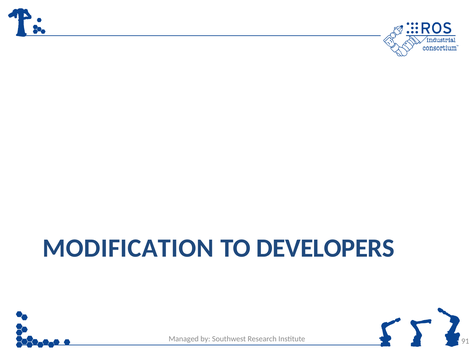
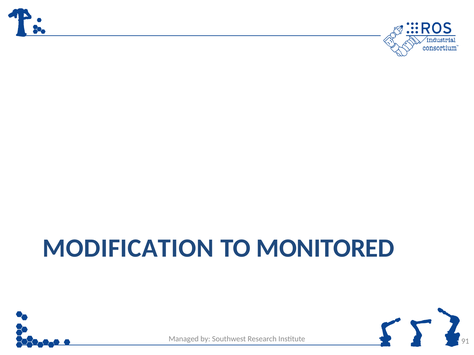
DEVELOPERS: DEVELOPERS -> MONITORED
